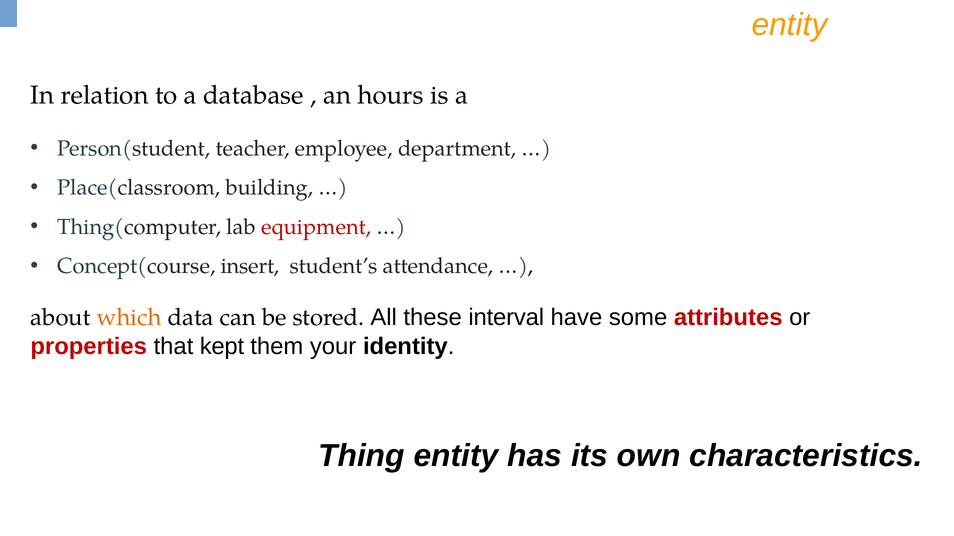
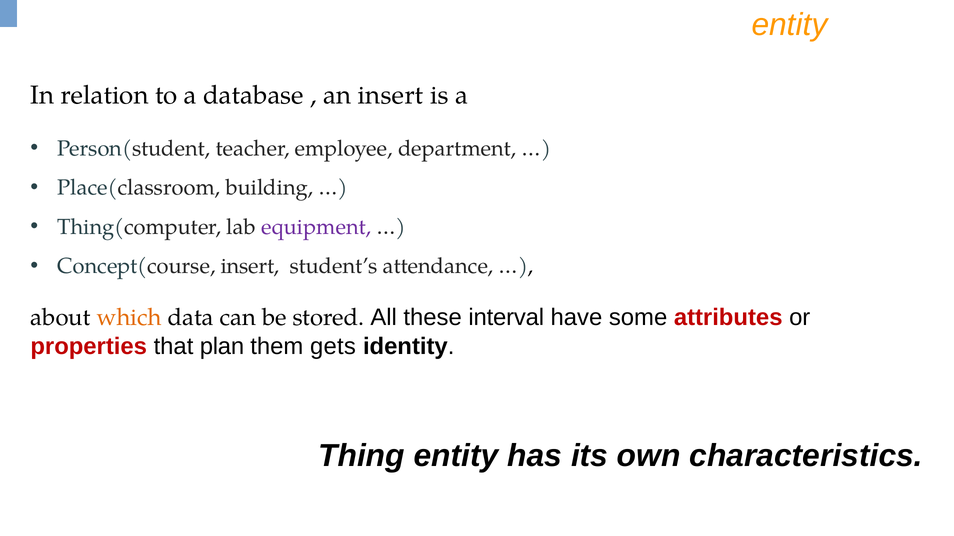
an hours: hours -> insert
equipment colour: red -> purple
kept: kept -> plan
your: your -> gets
